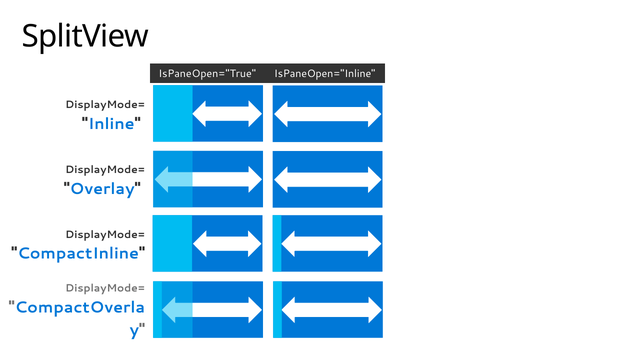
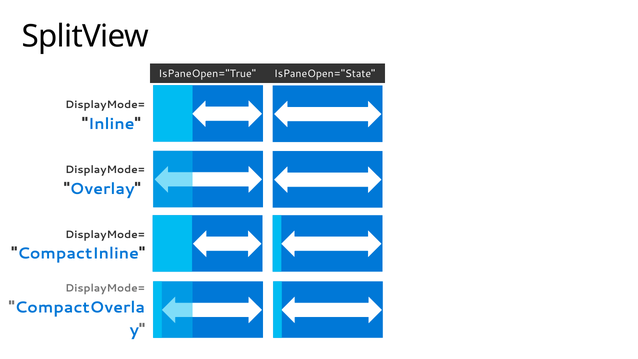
IsPaneOpen="Inline: IsPaneOpen="Inline -> IsPaneOpen="State
